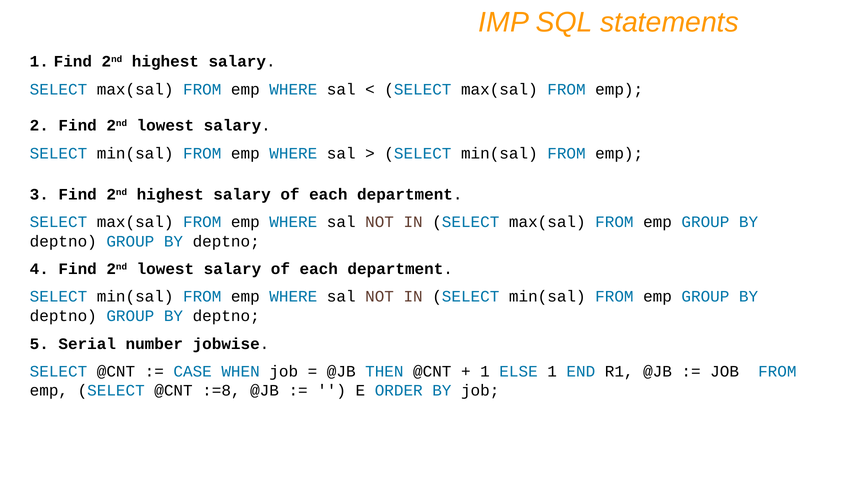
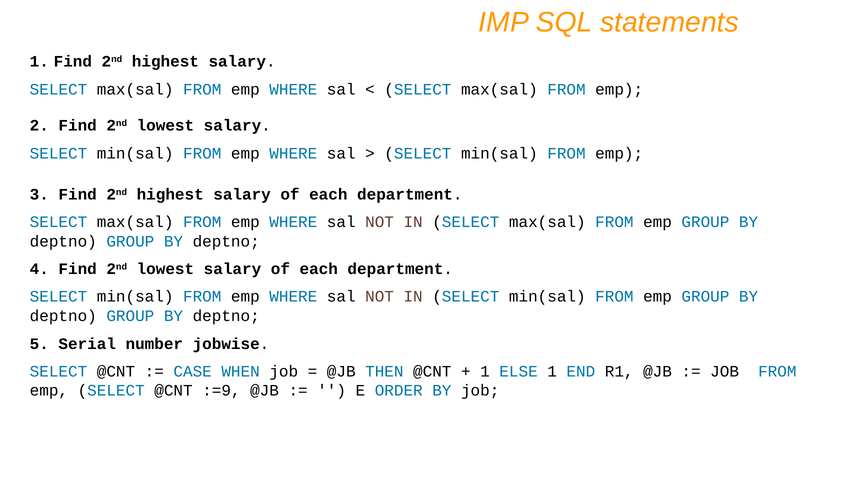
:=8: :=8 -> :=9
